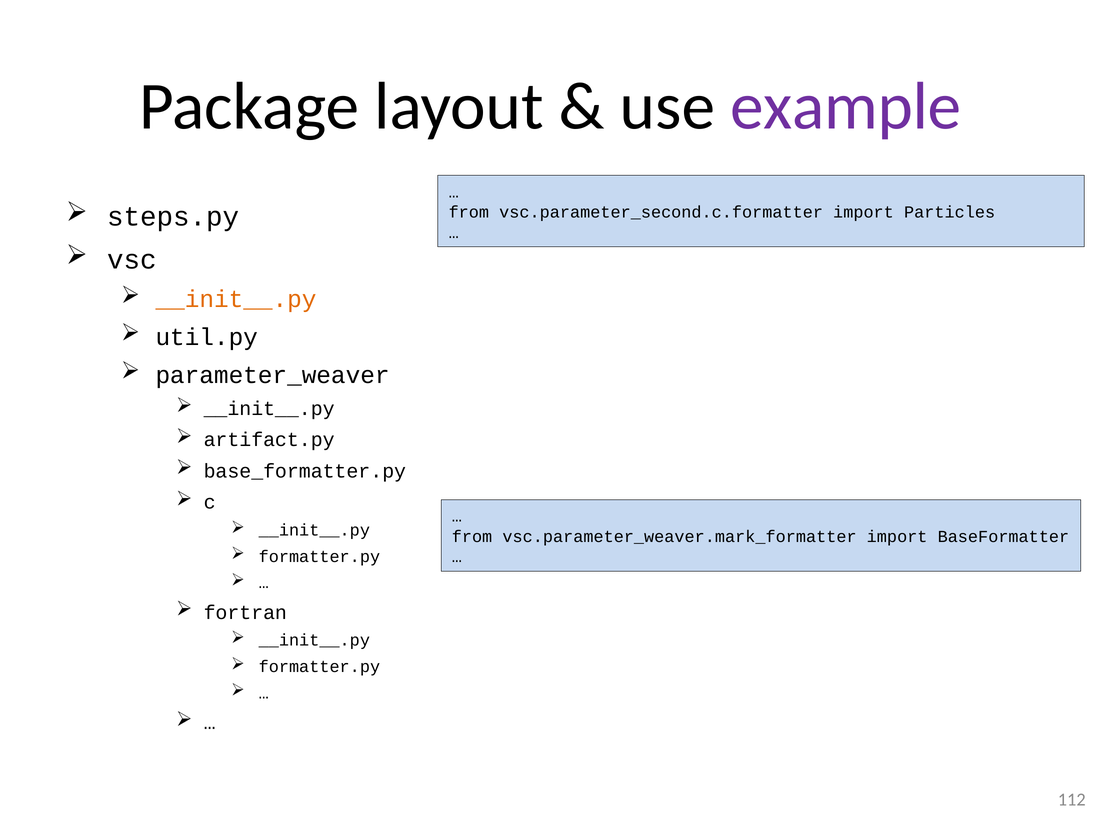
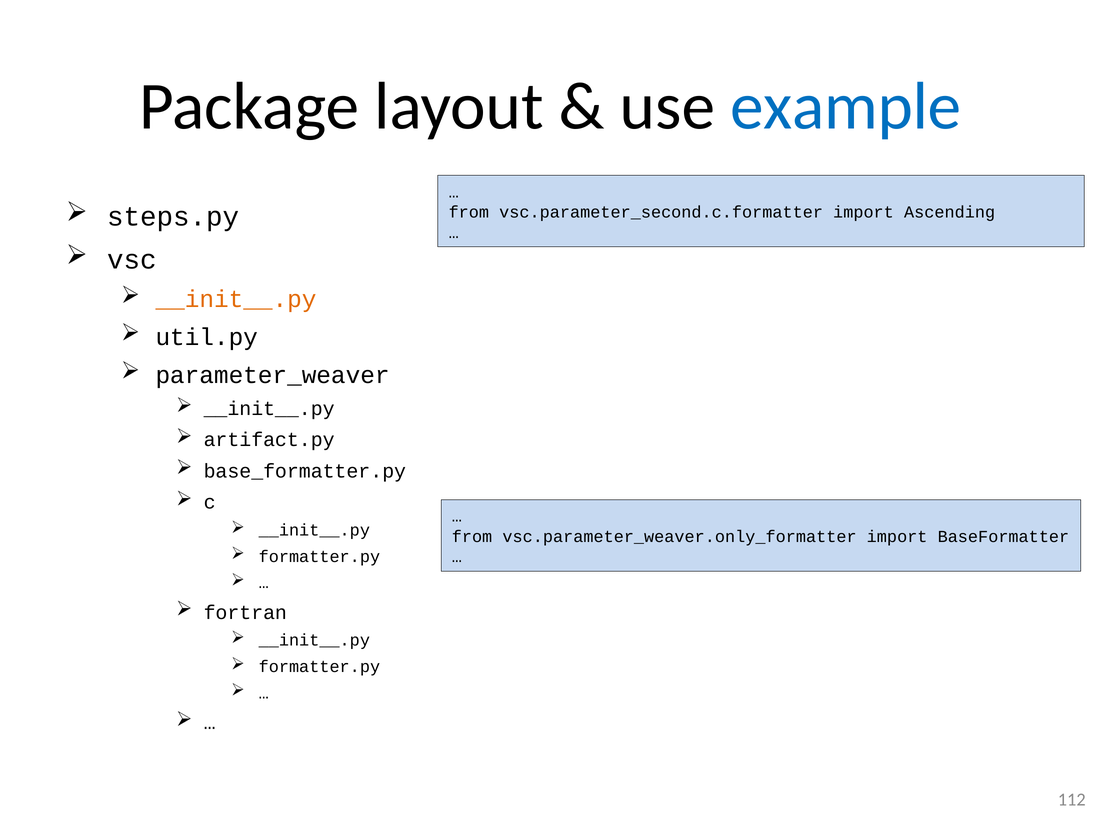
example colour: purple -> blue
Particles: Particles -> Ascending
vsc.parameter_weaver.mark_formatter: vsc.parameter_weaver.mark_formatter -> vsc.parameter_weaver.only_formatter
